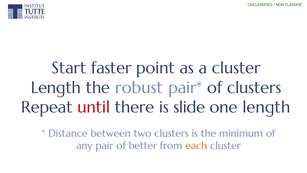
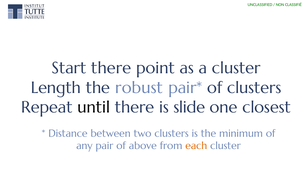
Start faster: faster -> there
until colour: red -> black
one length: length -> closest
better: better -> above
